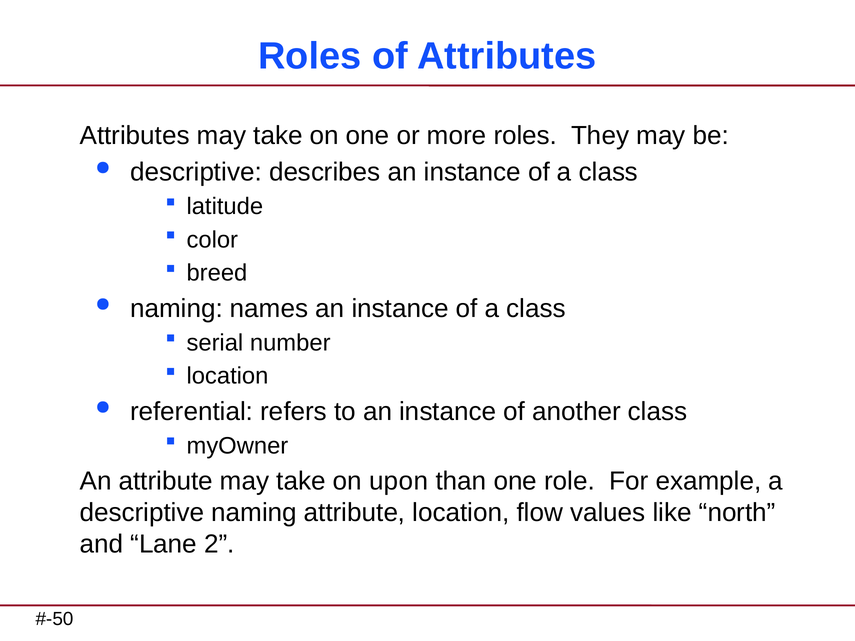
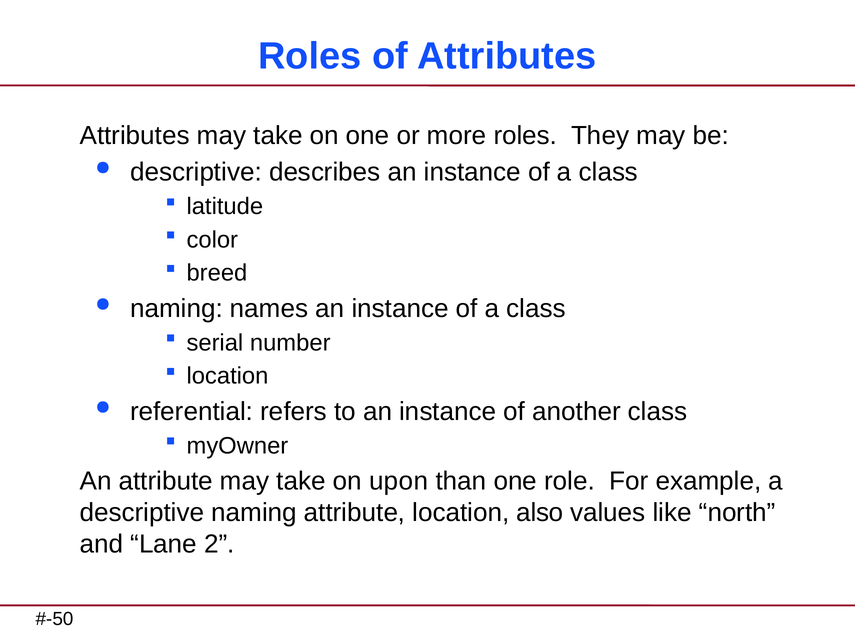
flow: flow -> also
